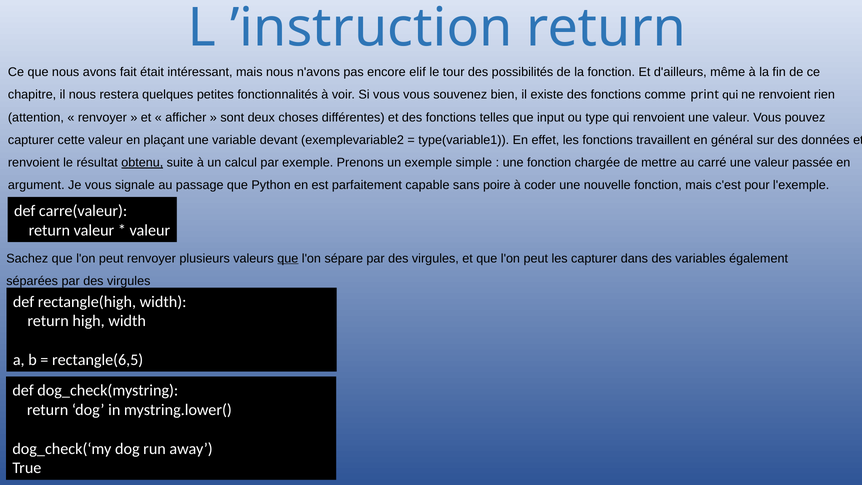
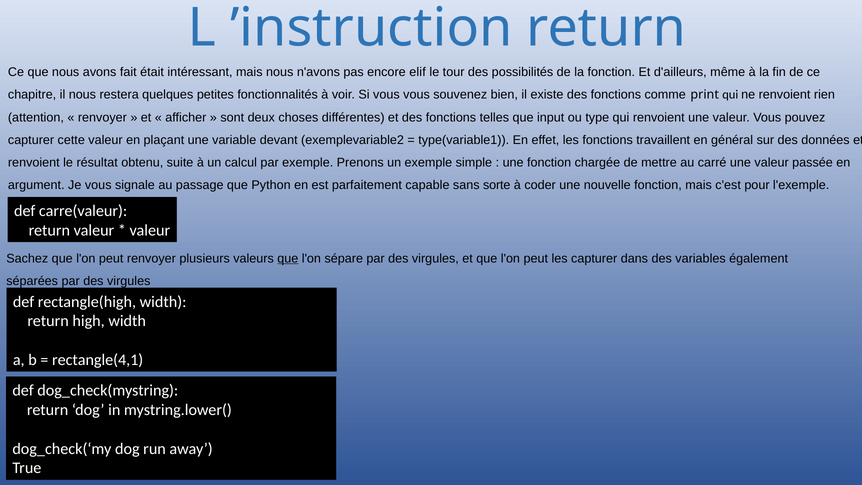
obtenu underline: present -> none
poire: poire -> sorte
rectangle(6,5: rectangle(6,5 -> rectangle(4,1
